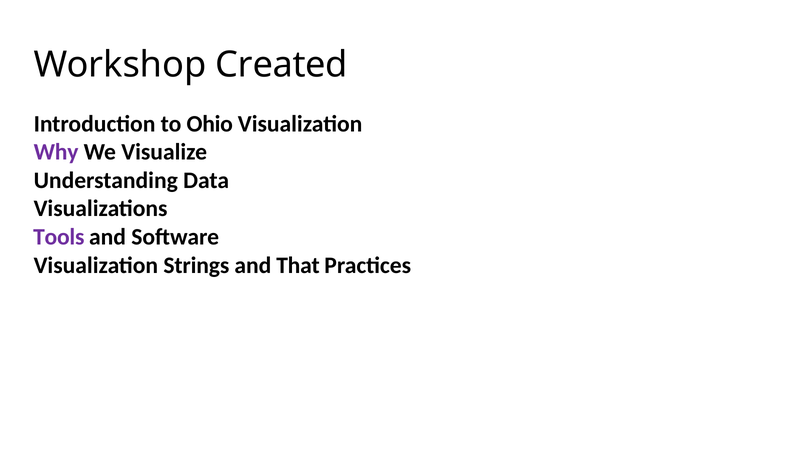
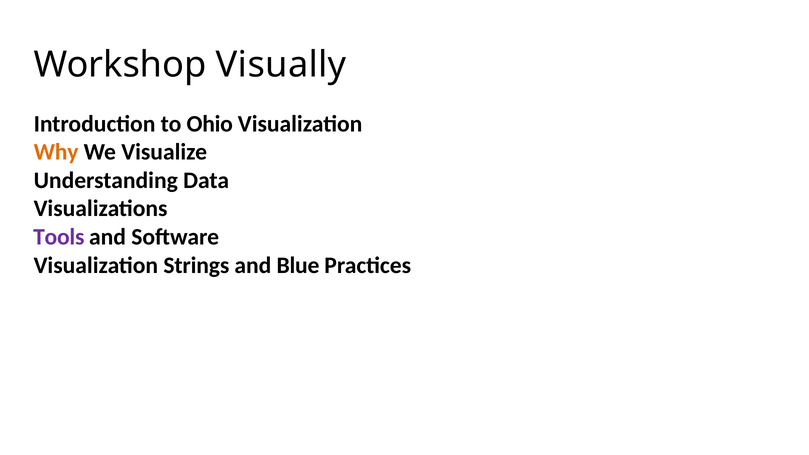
Created: Created -> Visually
Why colour: purple -> orange
That: That -> Blue
